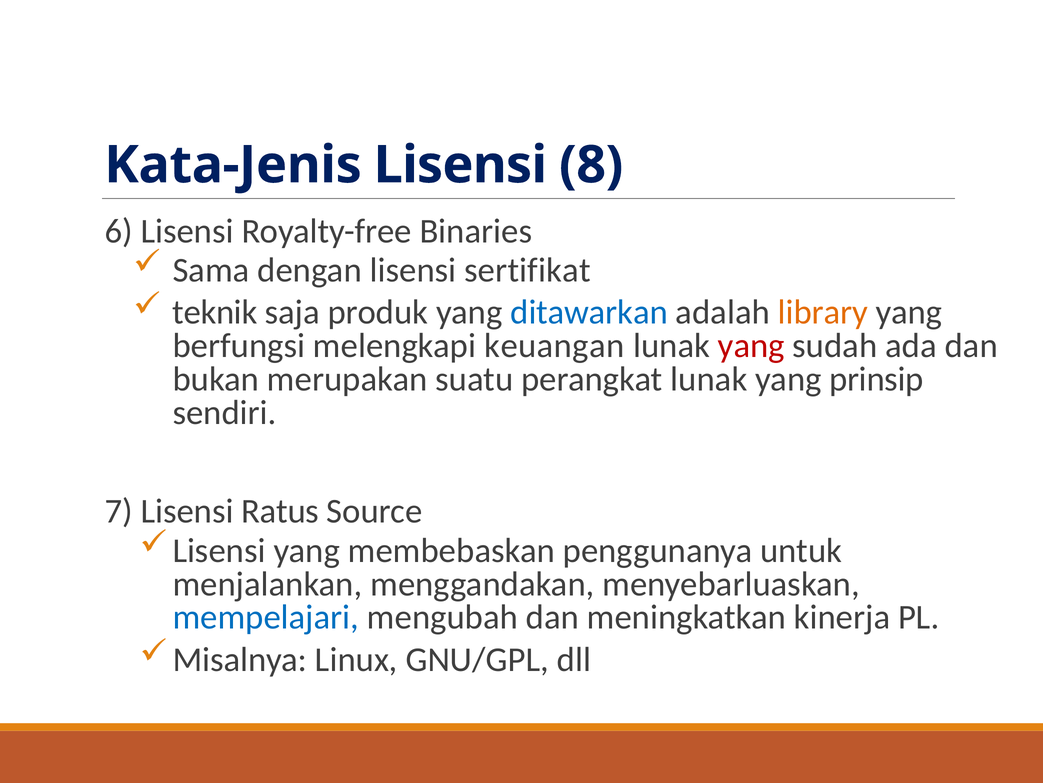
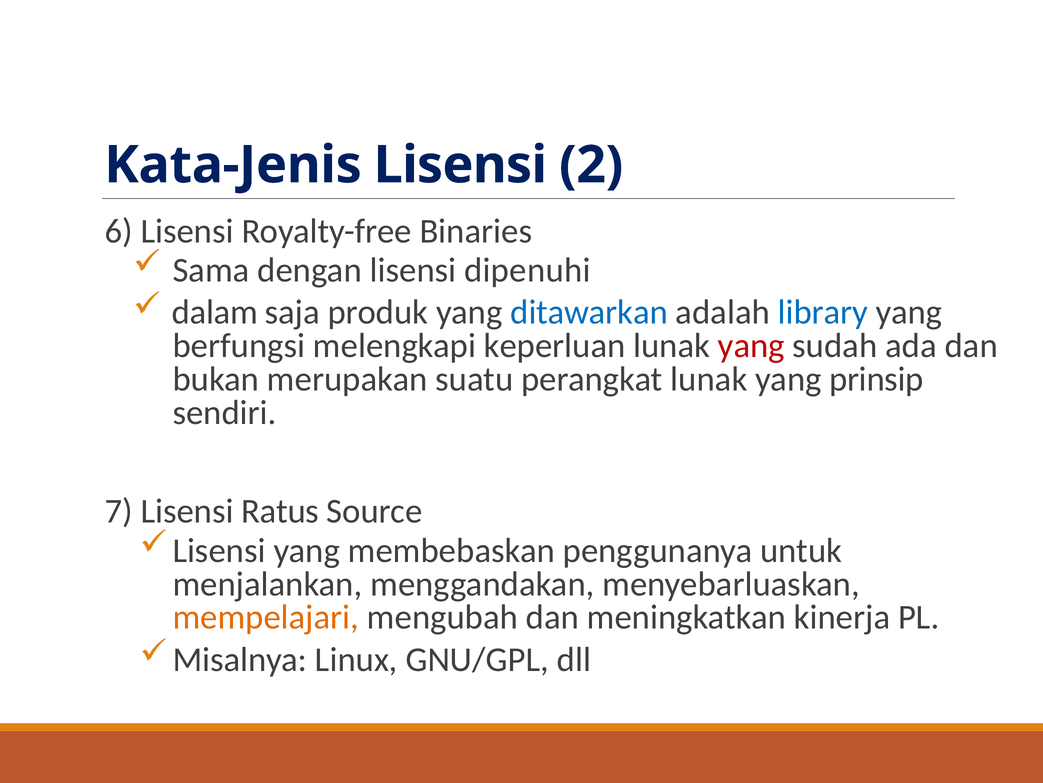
8: 8 -> 2
sertifikat: sertifikat -> dipenuhi
teknik: teknik -> dalam
library colour: orange -> blue
keuangan: keuangan -> keperluan
mempelajari colour: blue -> orange
